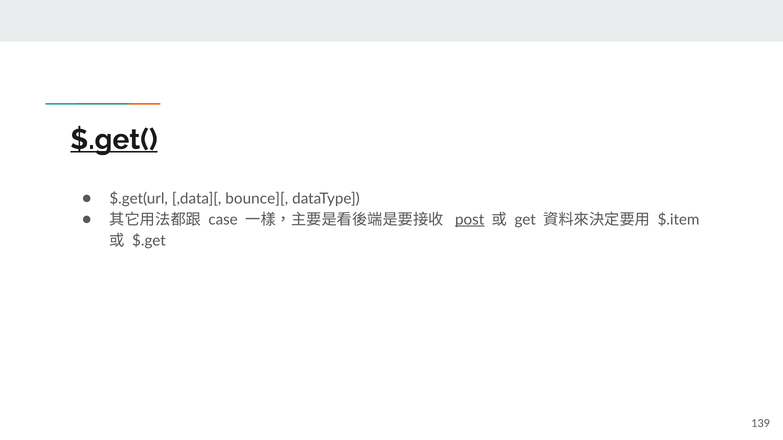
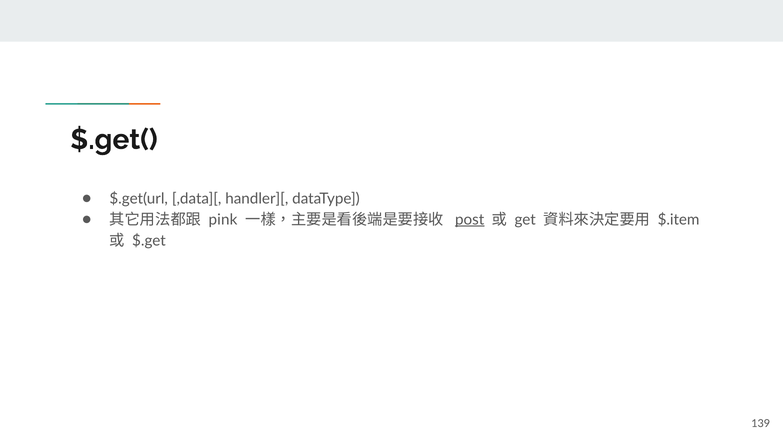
$.get( underline: present -> none
bounce][: bounce][ -> handler][
case: case -> pink
